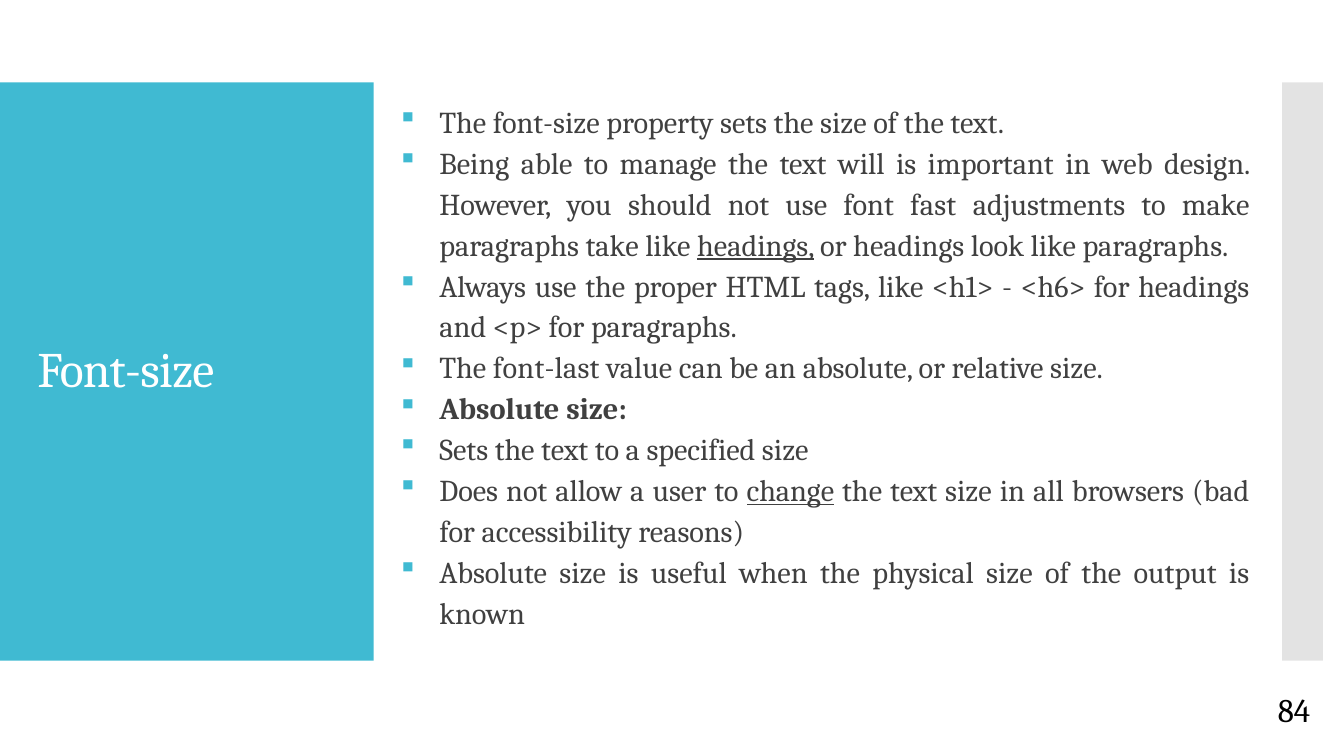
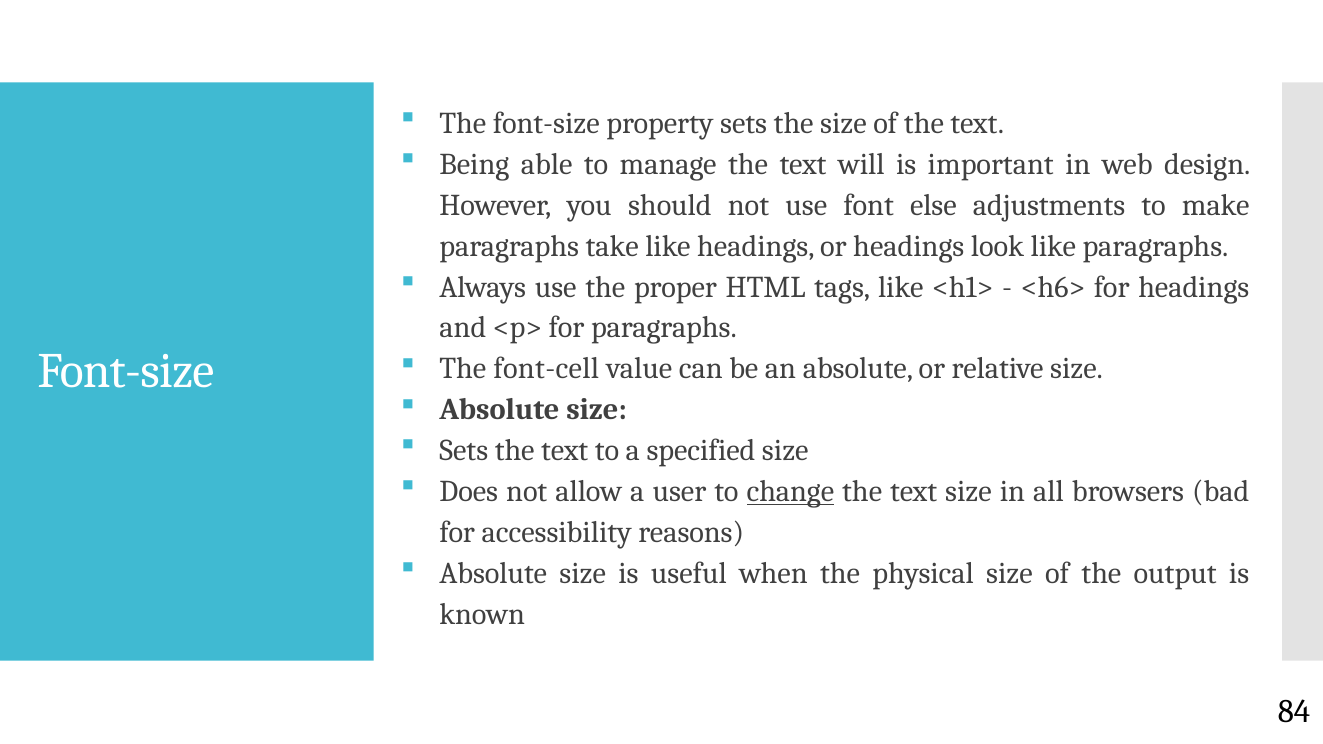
fast: fast -> else
headings at (756, 246) underline: present -> none
font-last: font-last -> font-cell
